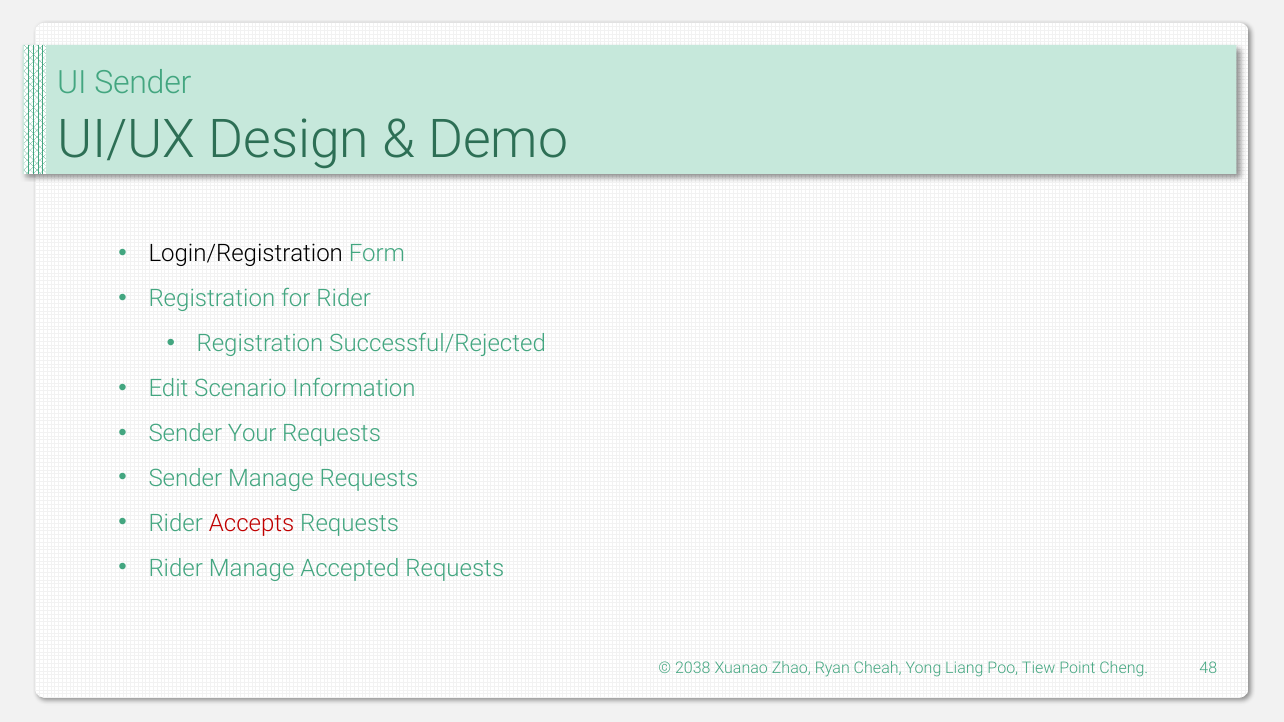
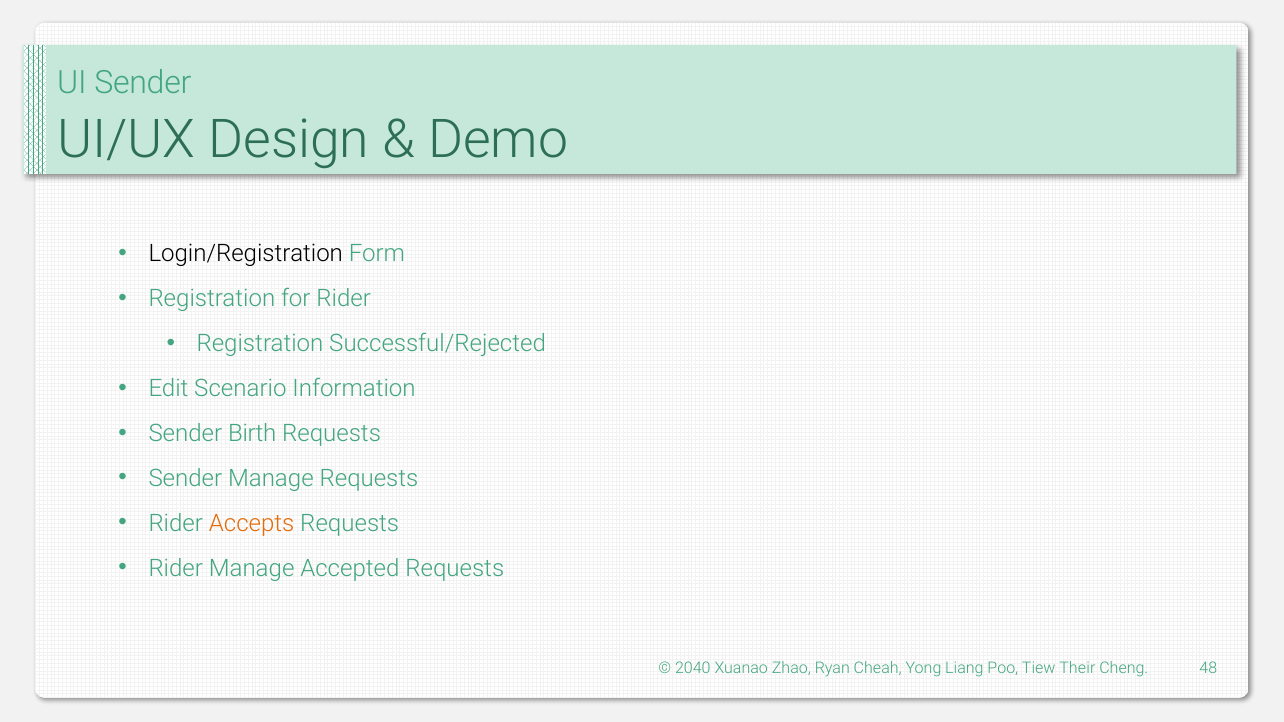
Your: Your -> Birth
Accepts colour: red -> orange
2038: 2038 -> 2040
Point: Point -> Their
